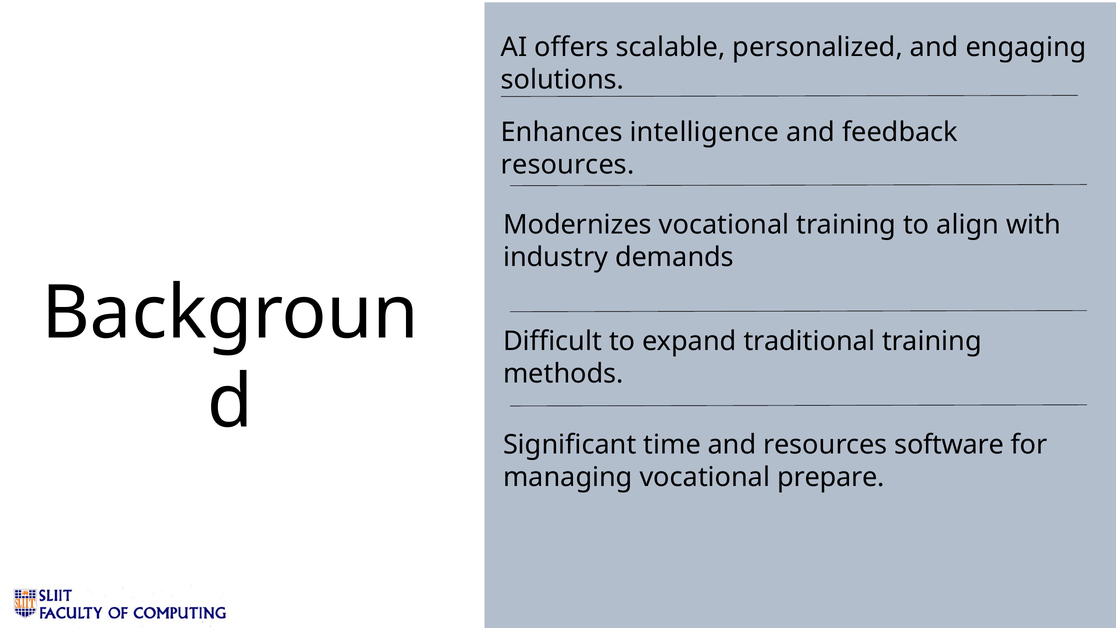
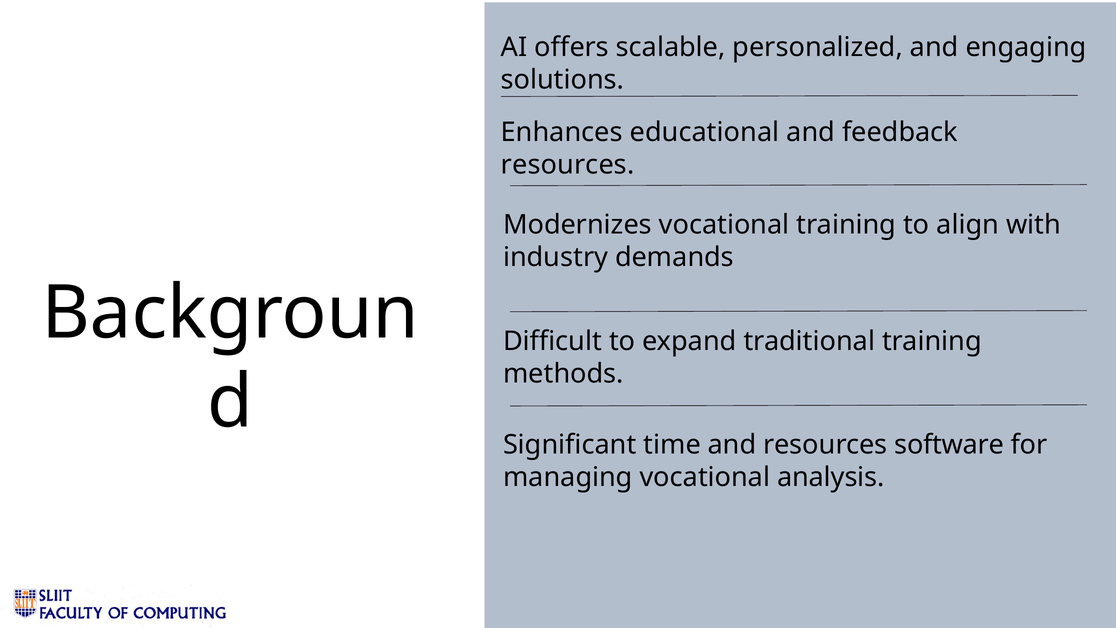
intelligence: intelligence -> educational
prepare: prepare -> analysis
